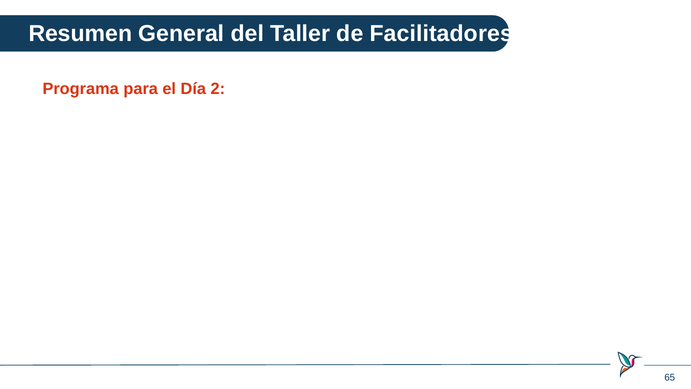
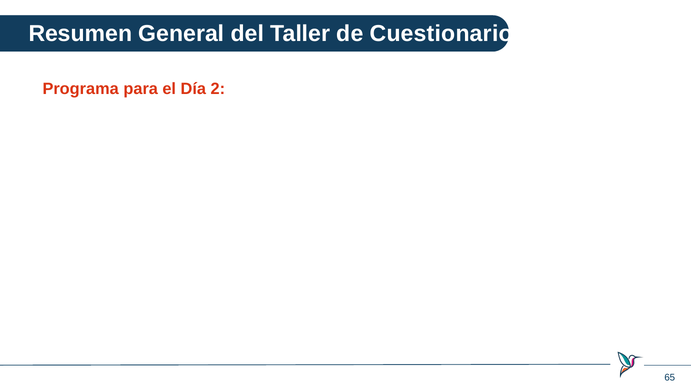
Taller de Facilitadores: Facilitadores -> Cuestionario
